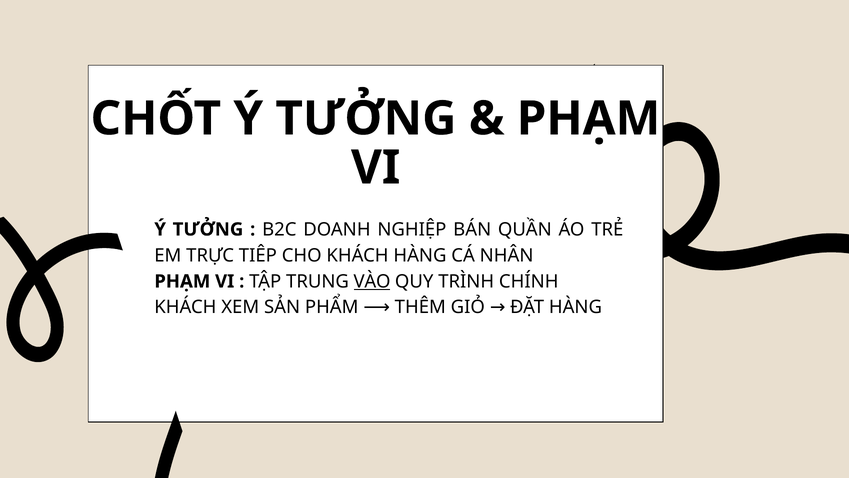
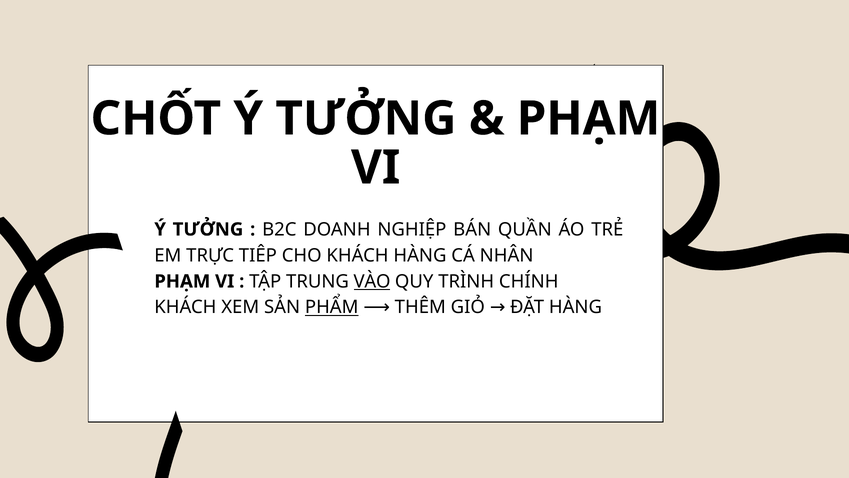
PHẨM underline: none -> present
